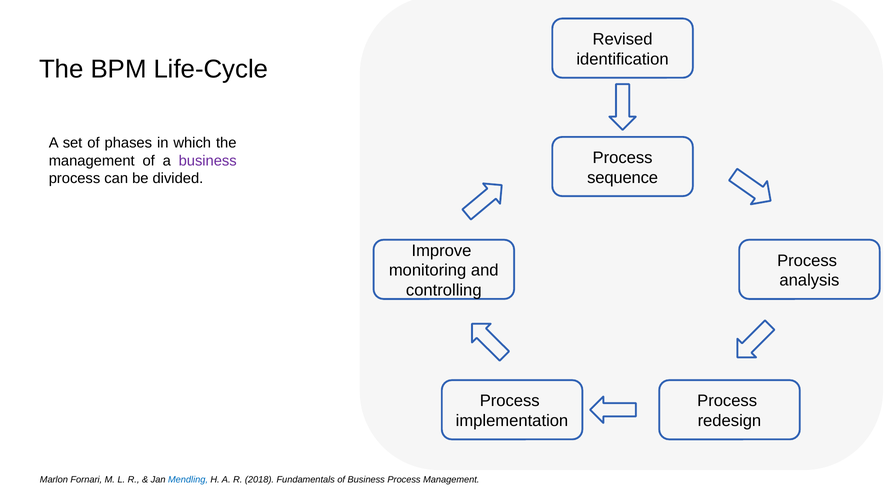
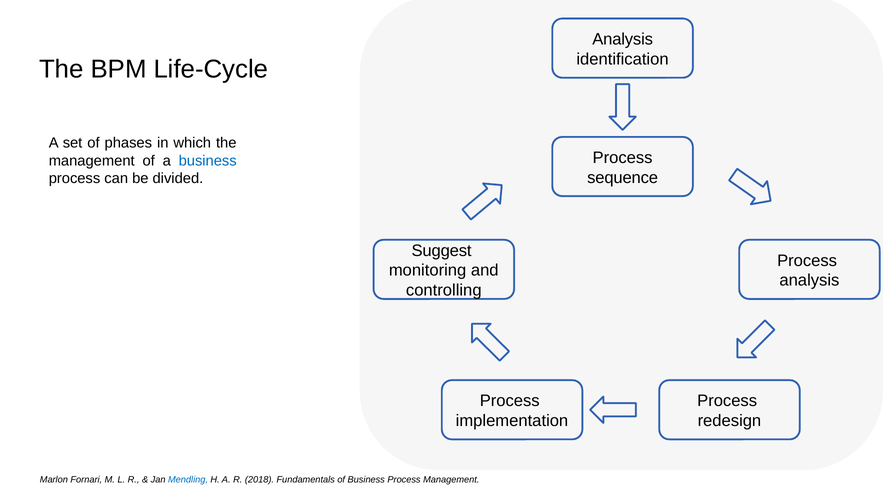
Revised at (623, 39): Revised -> Analysis
business at (208, 161) colour: purple -> blue
Improve: Improve -> Suggest
